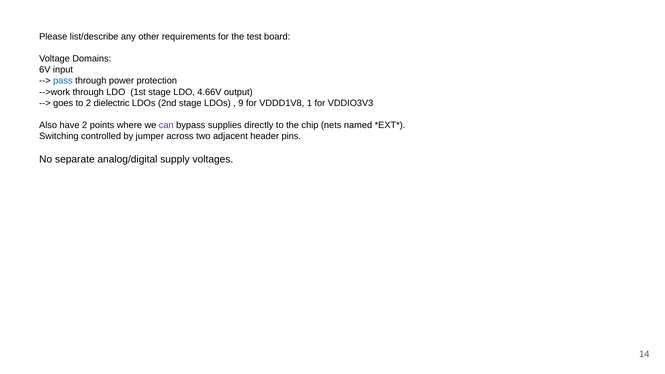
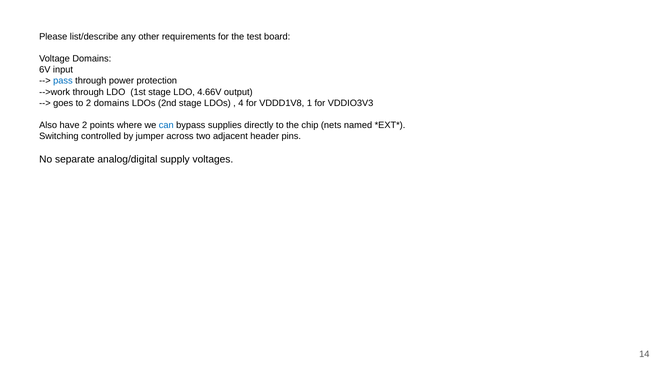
2 dielectric: dielectric -> domains
9: 9 -> 4
can colour: purple -> blue
